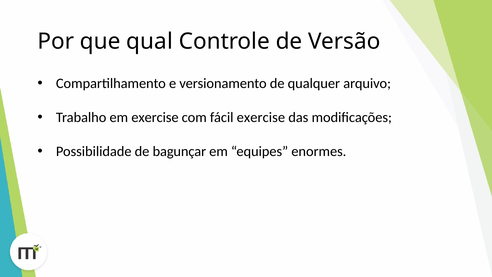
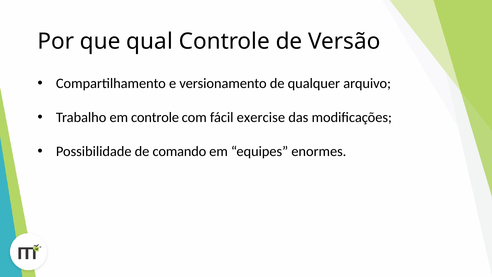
em exercise: exercise -> controle
bagunçar: bagunçar -> comando
